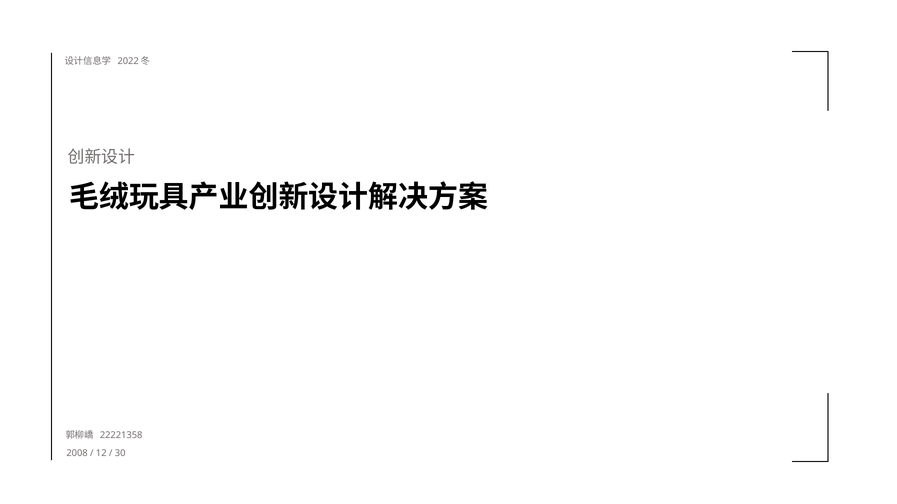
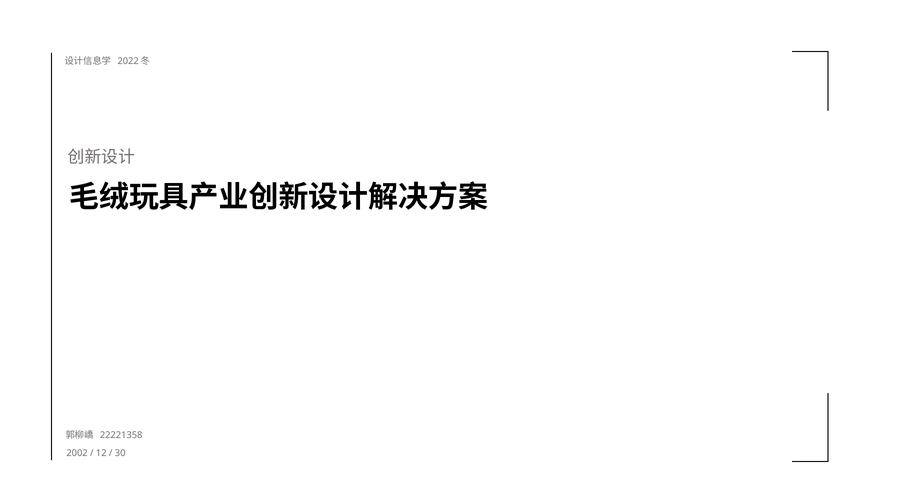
2008: 2008 -> 2002
